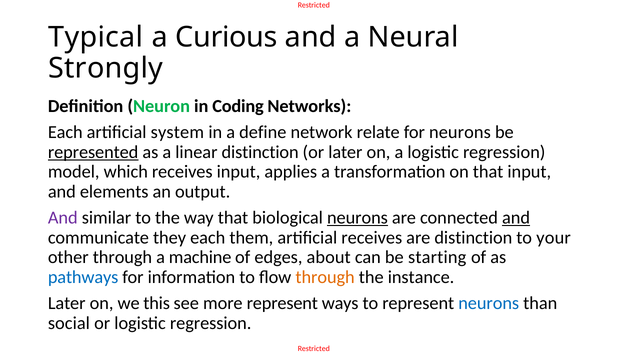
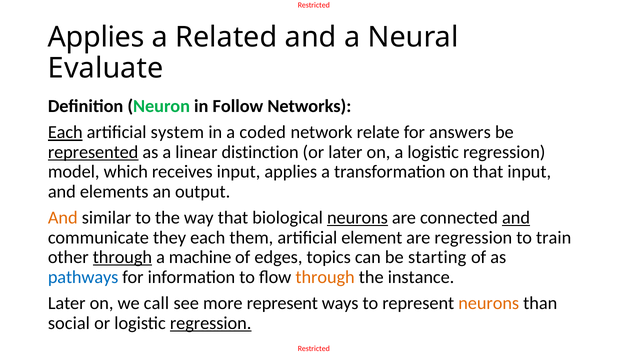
Typical at (96, 37): Typical -> Applies
Curious: Curious -> Related
Strongly: Strongly -> Evaluate
Coding: Coding -> Follow
Each at (65, 132) underline: none -> present
define: define -> coded
for neurons: neurons -> answers
And at (63, 218) colour: purple -> orange
artificial receives: receives -> element
are distinction: distinction -> regression
your: your -> train
through at (122, 257) underline: none -> present
about: about -> topics
this: this -> call
neurons at (489, 304) colour: blue -> orange
regression at (211, 323) underline: none -> present
